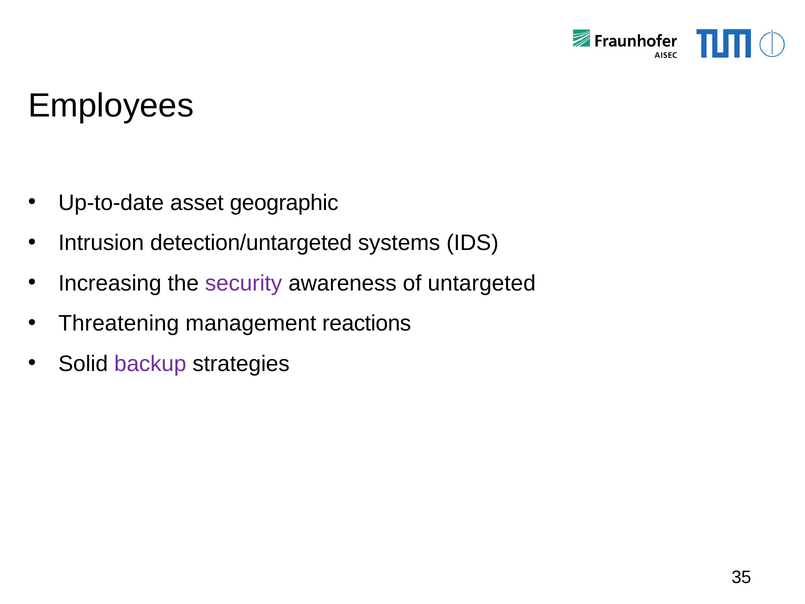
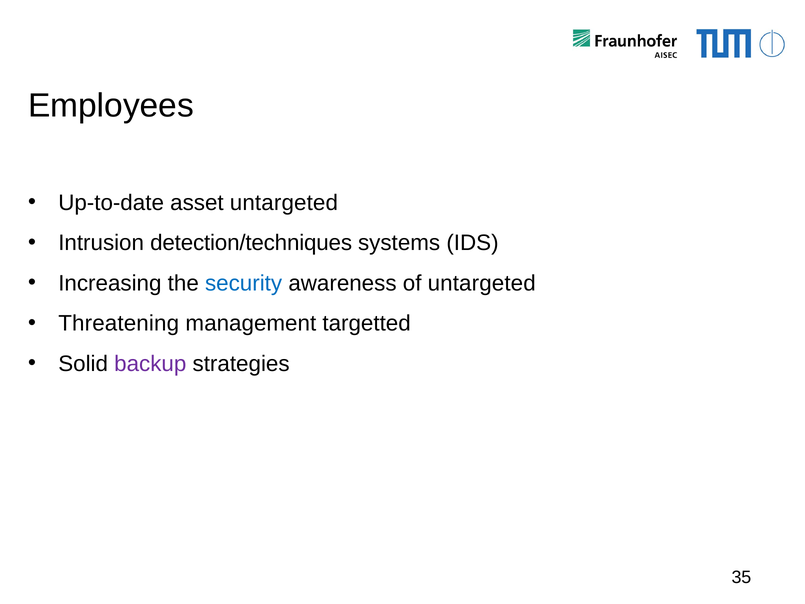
asset geographic: geographic -> untargeted
detection/untargeted: detection/untargeted -> detection/techniques
security colour: purple -> blue
reactions: reactions -> targetted
